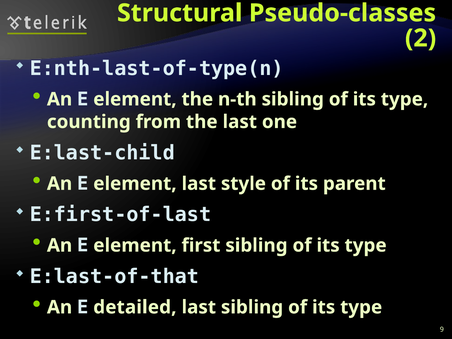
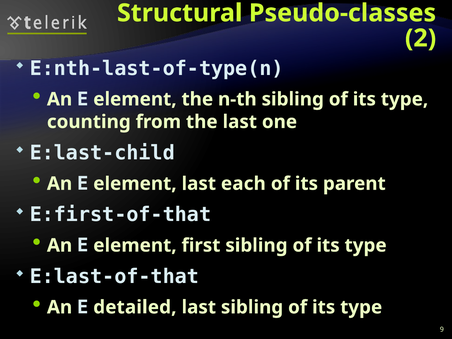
style: style -> each
E:first-of-last: E:first-of-last -> E:first-of-that
